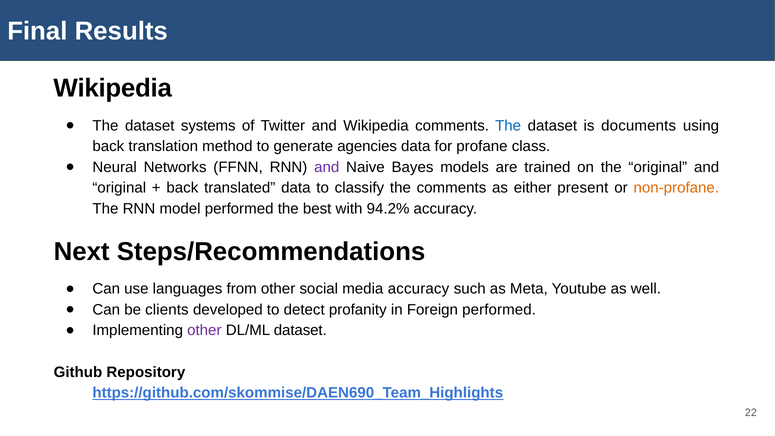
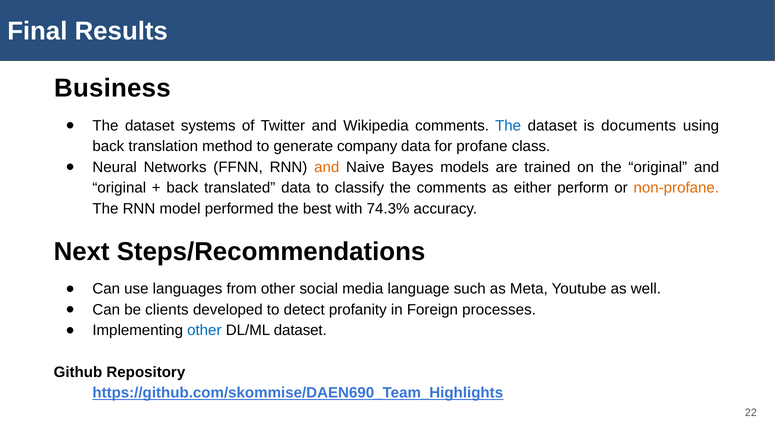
Wikipedia at (113, 88): Wikipedia -> Business
agencies: agencies -> company
and at (327, 167) colour: purple -> orange
present: present -> perform
94.2%: 94.2% -> 74.3%
media accuracy: accuracy -> language
Foreign performed: performed -> processes
other at (204, 330) colour: purple -> blue
